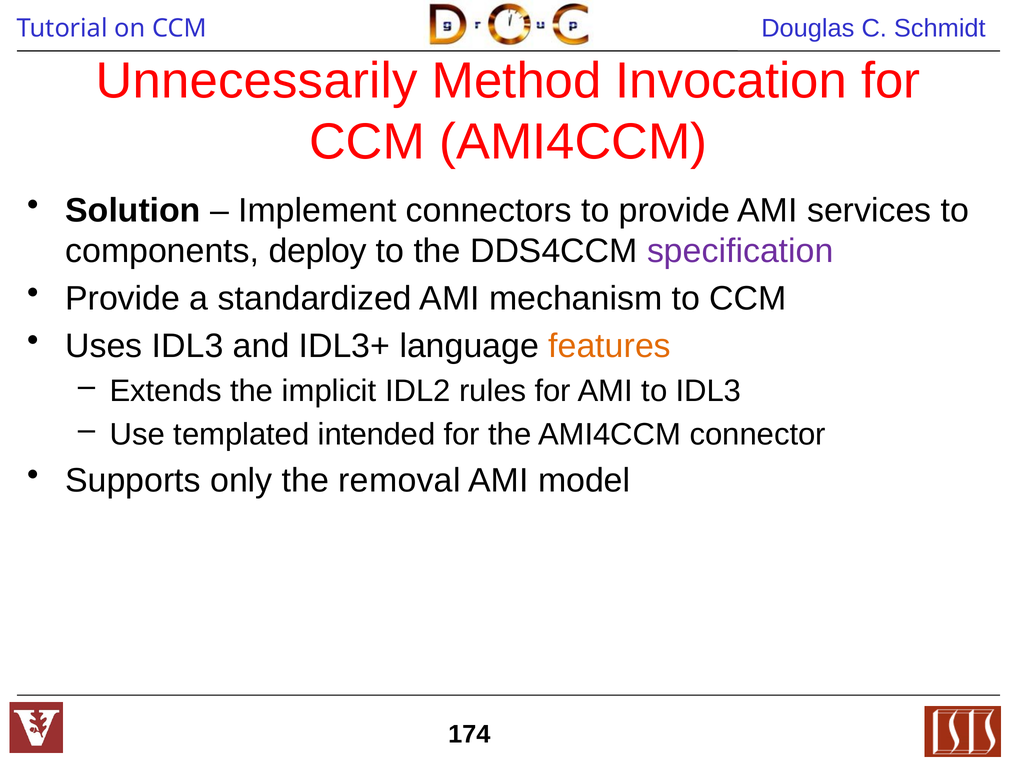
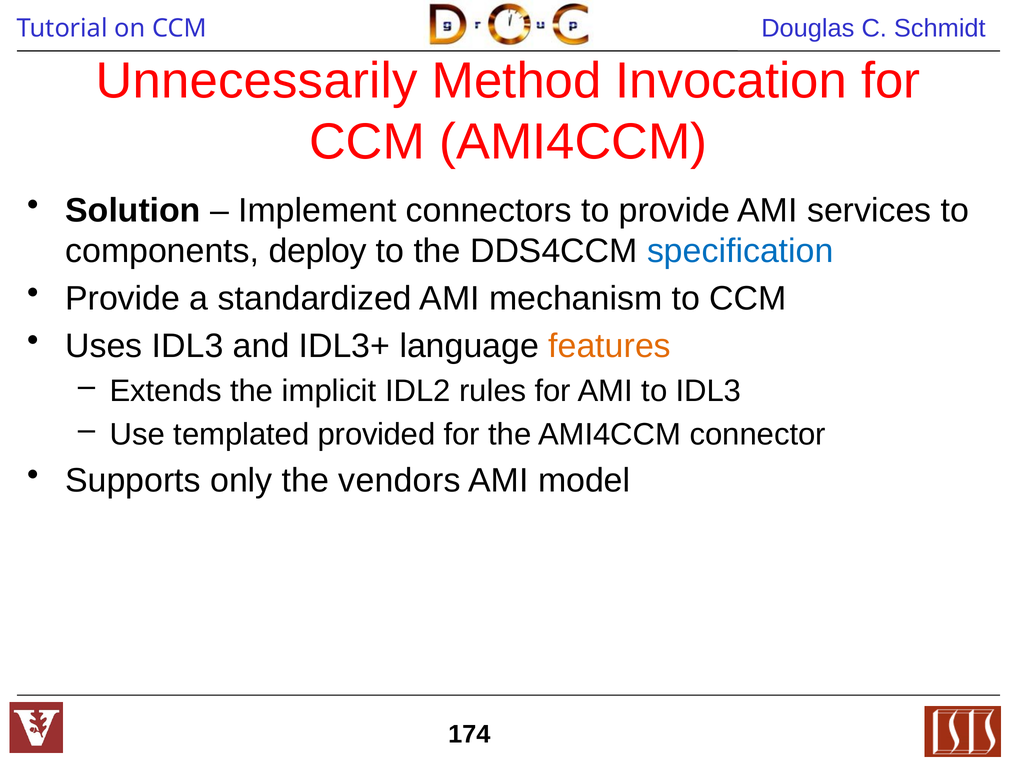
specification colour: purple -> blue
intended: intended -> provided
removal: removal -> vendors
